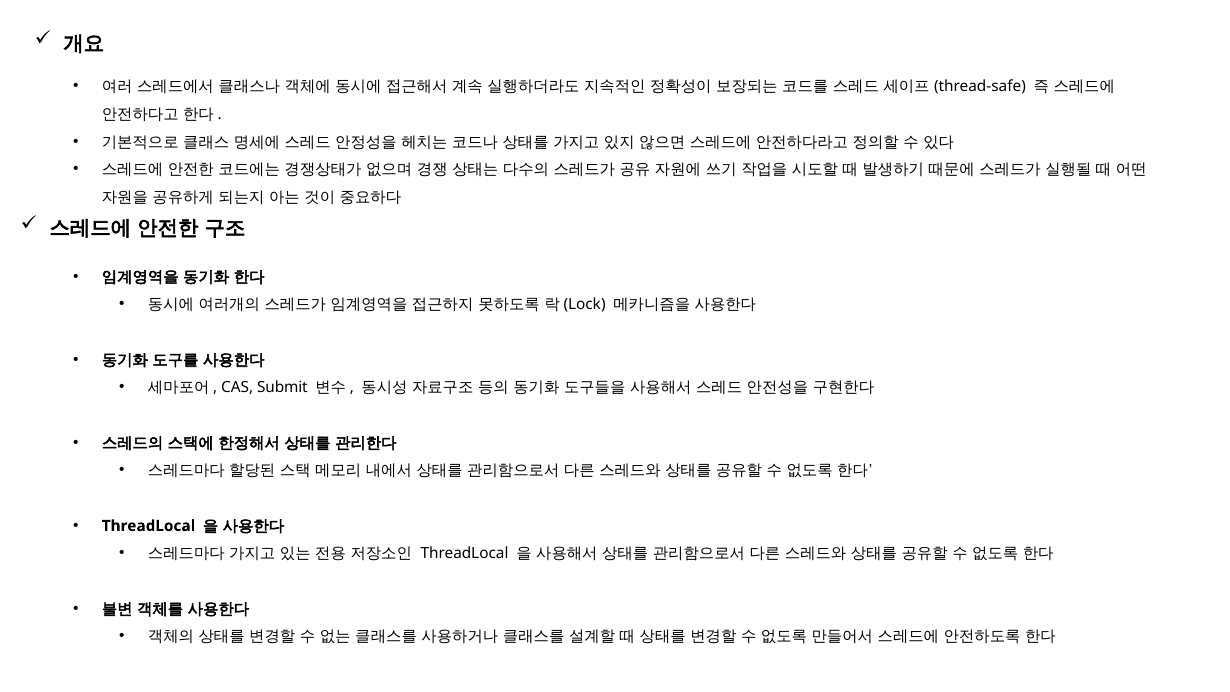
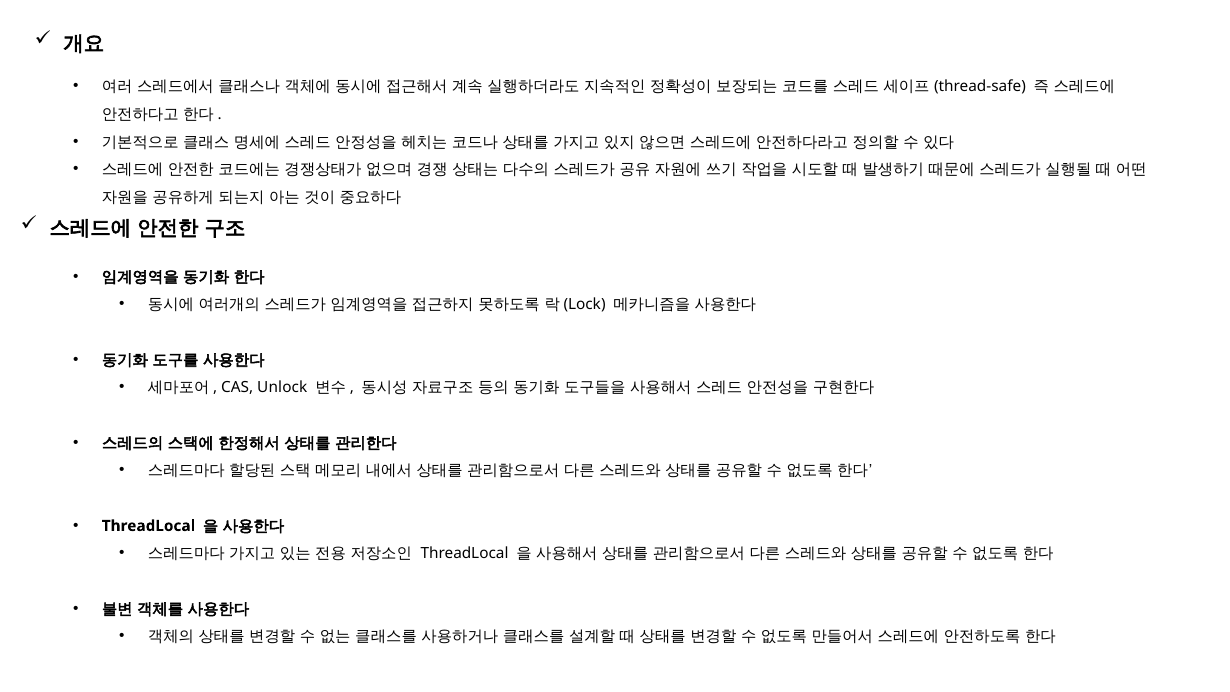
Submit: Submit -> Unlock
